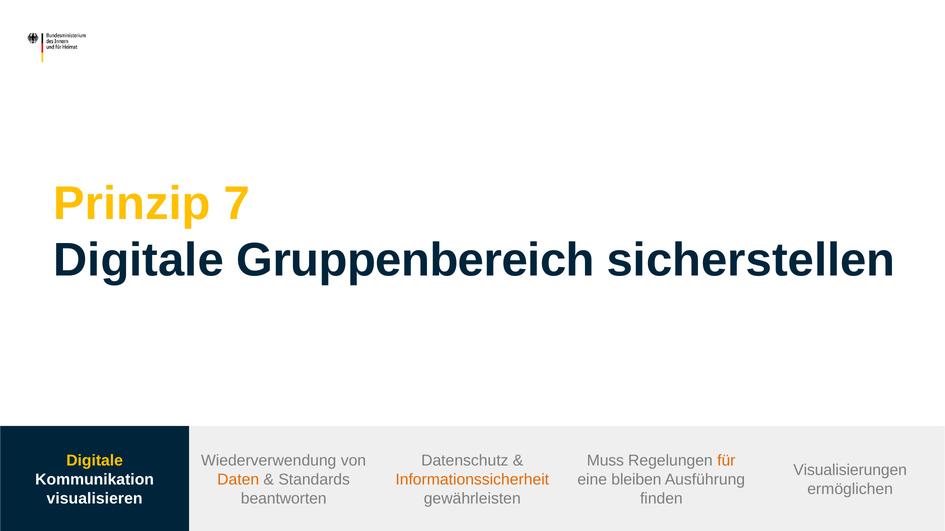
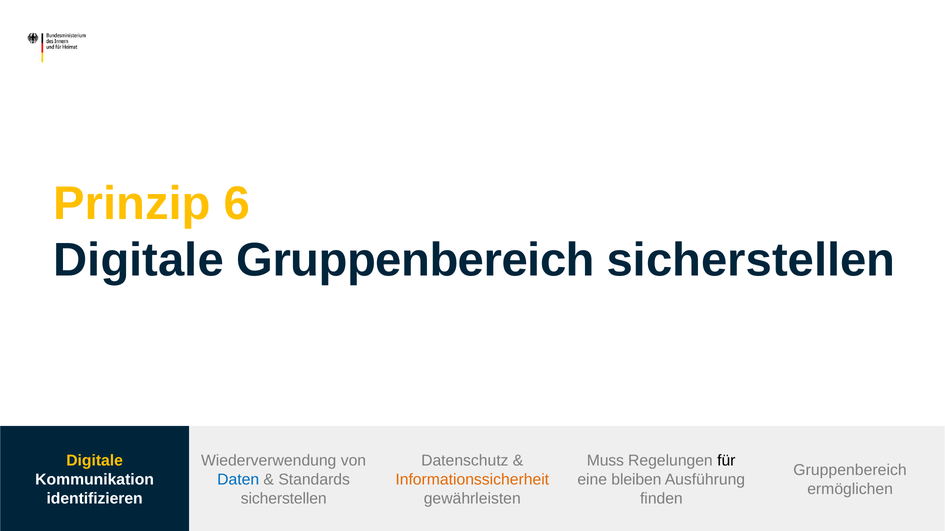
7: 7 -> 6
für colour: orange -> black
Visualisierungen at (850, 471): Visualisierungen -> Gruppenbereich
Daten colour: orange -> blue
visualisieren: visualisieren -> identifizieren
beantworten at (284, 499): beantworten -> sicherstellen
